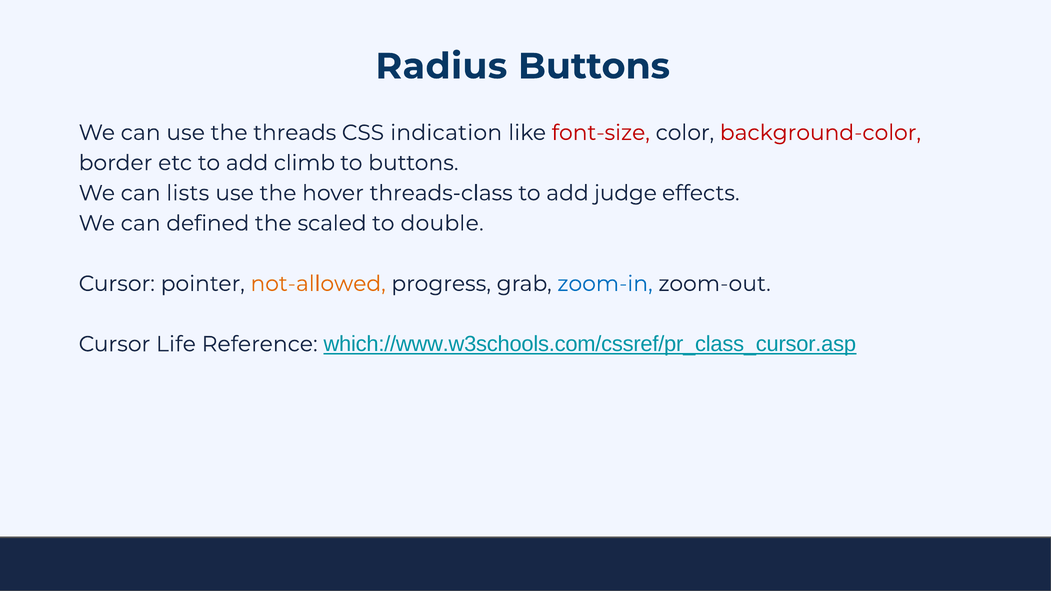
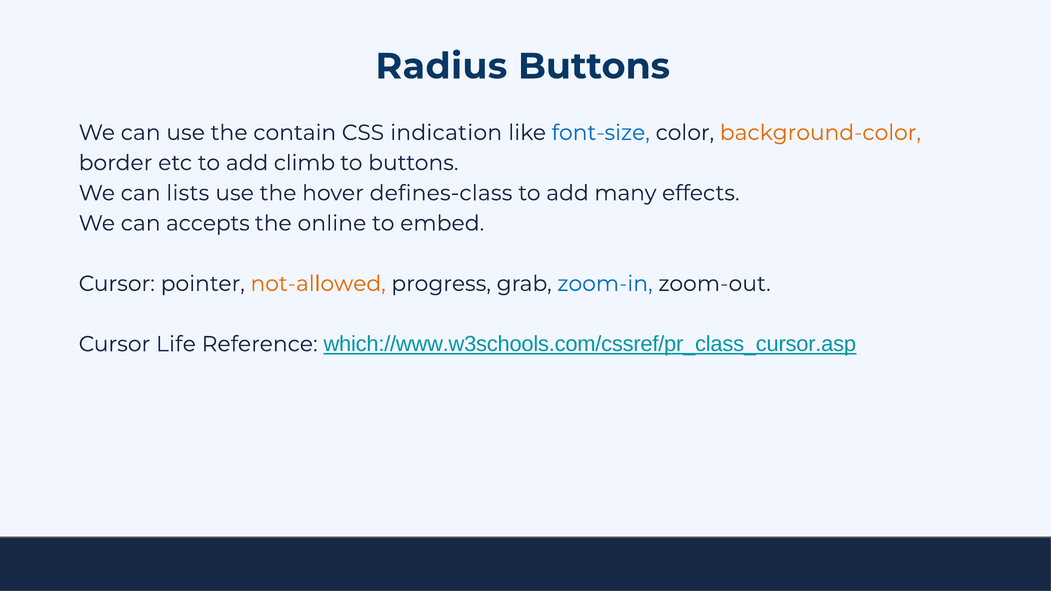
threads: threads -> contain
font-size colour: red -> blue
background-color colour: red -> orange
threads-class: threads-class -> defines-class
judge: judge -> many
defined: defined -> accepts
scaled: scaled -> online
double: double -> embed
